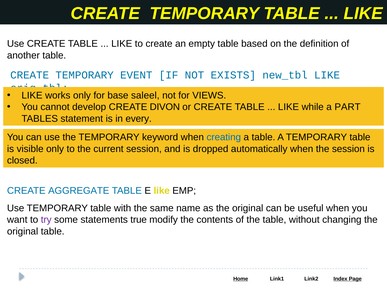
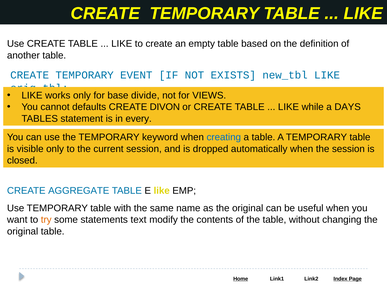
saleel: saleel -> divide
develop: develop -> defaults
PART: PART -> DAYS
try colour: purple -> orange
true: true -> text
